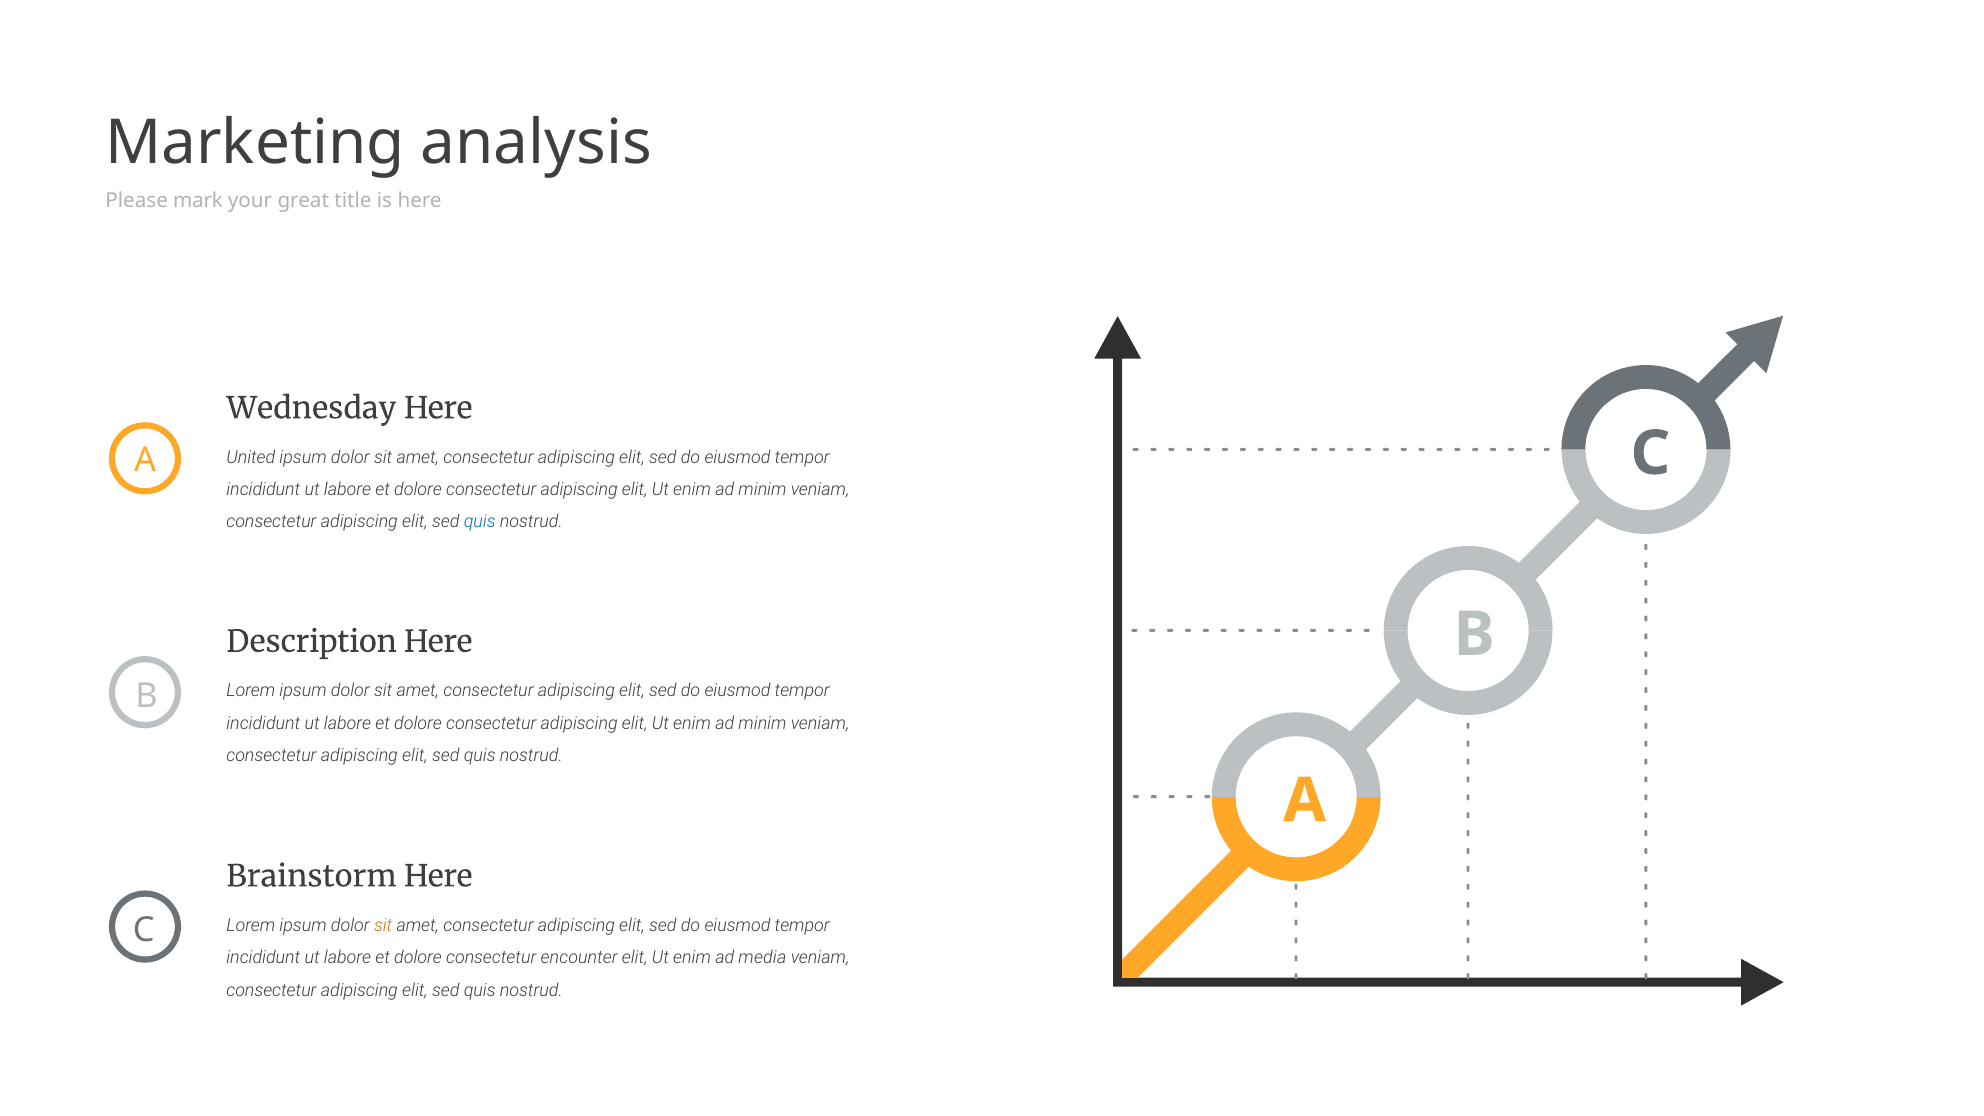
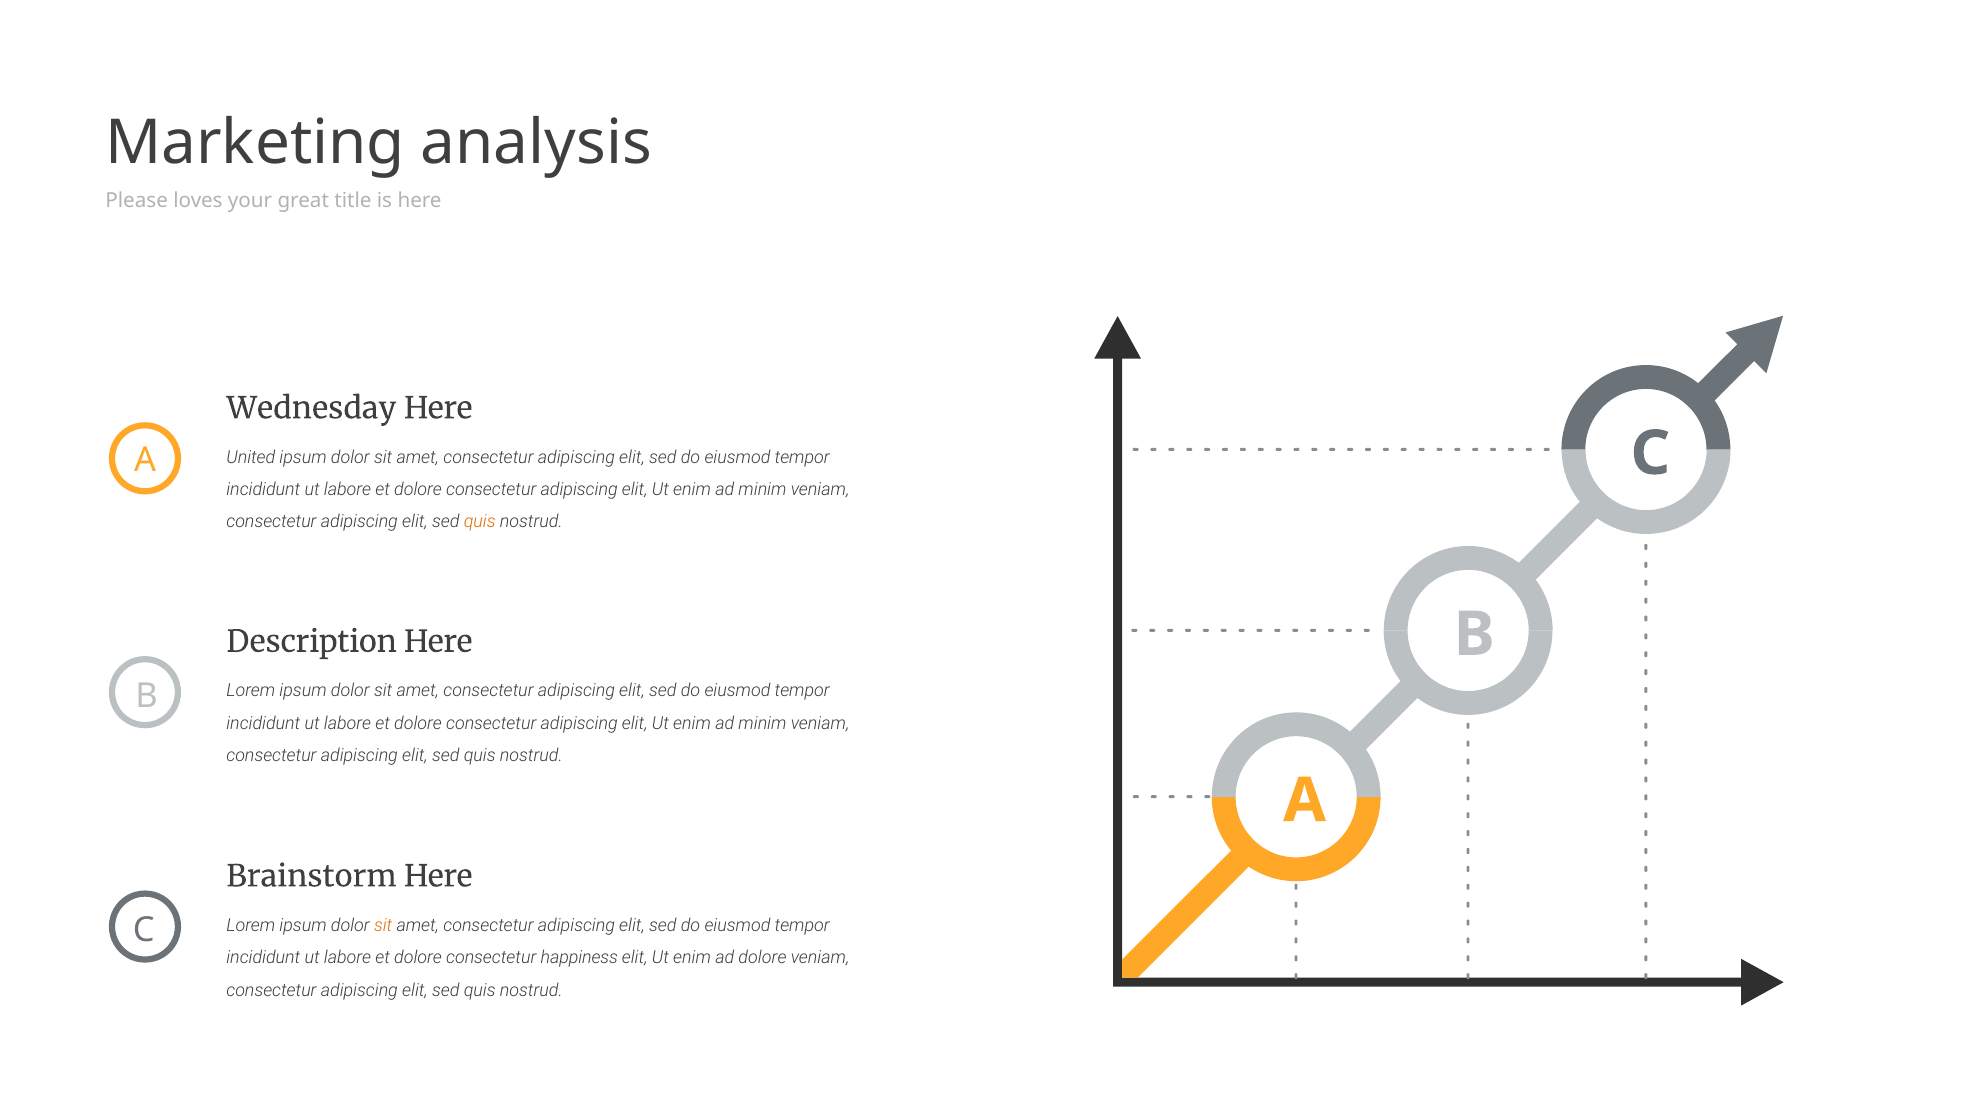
mark: mark -> loves
quis at (480, 522) colour: blue -> orange
encounter: encounter -> happiness
ad media: media -> dolore
